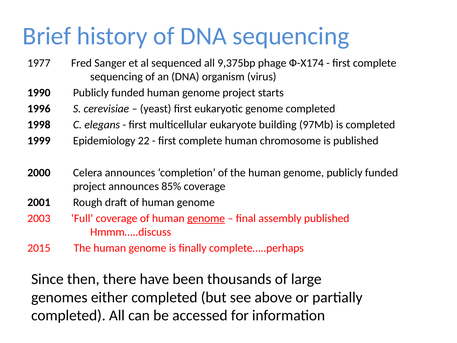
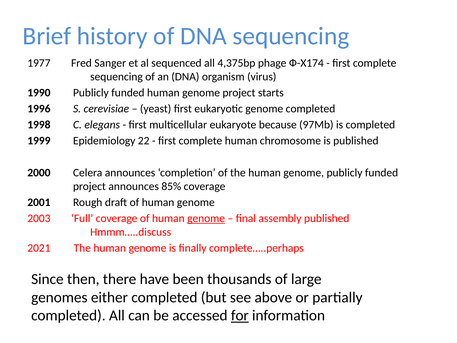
9,375bp: 9,375bp -> 4,375bp
building: building -> because
2015: 2015 -> 2021
for underline: none -> present
